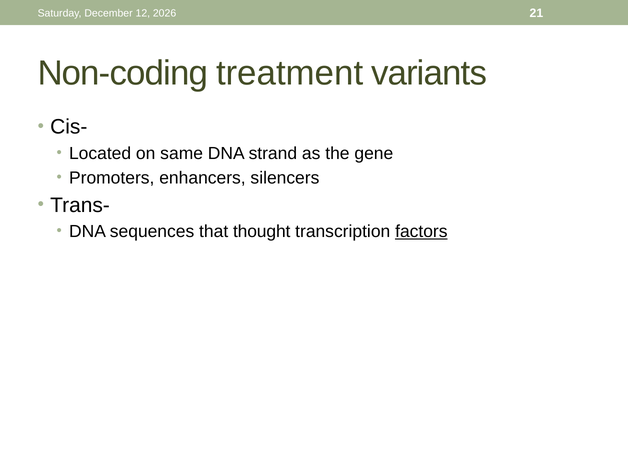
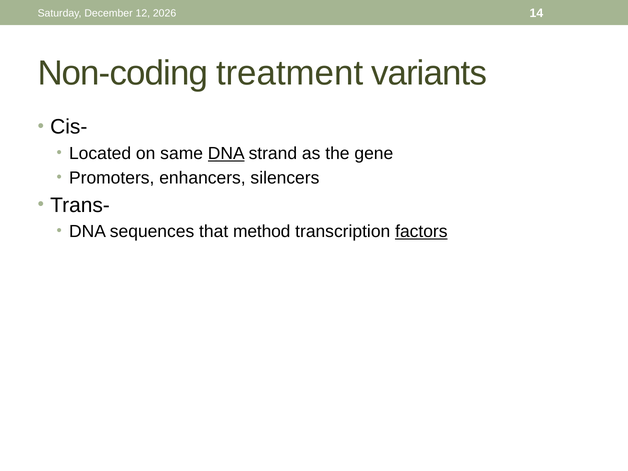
21: 21 -> 14
DNA at (226, 153) underline: none -> present
thought: thought -> method
